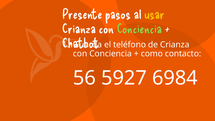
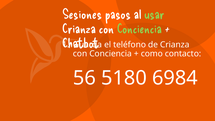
Presente: Presente -> Sesiones
usar colour: yellow -> light green
5927: 5927 -> 5180
